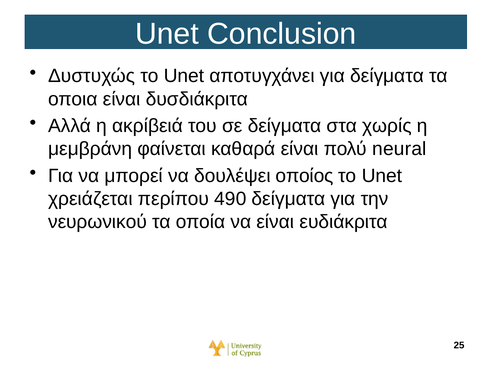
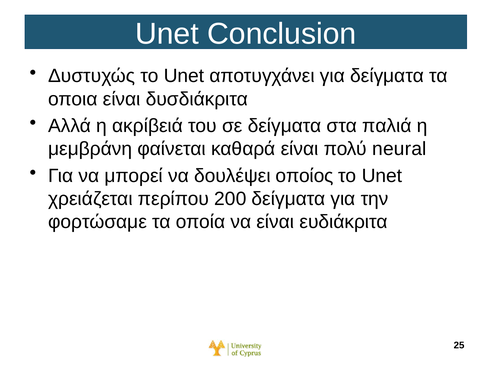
χωρίς: χωρίς -> παλιά
490: 490 -> 200
νευρωνικού: νευρωνικού -> φορτώσαμε
